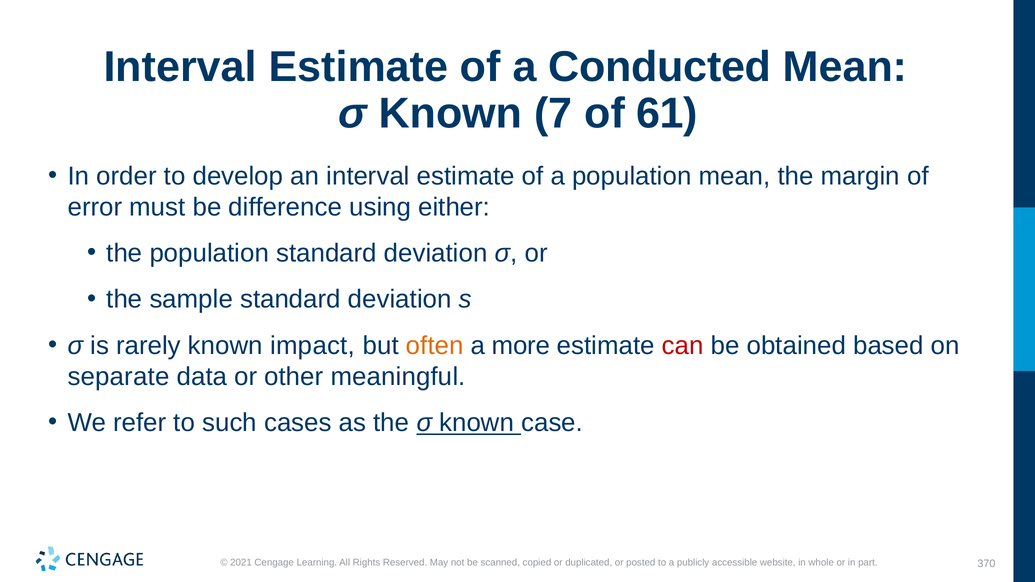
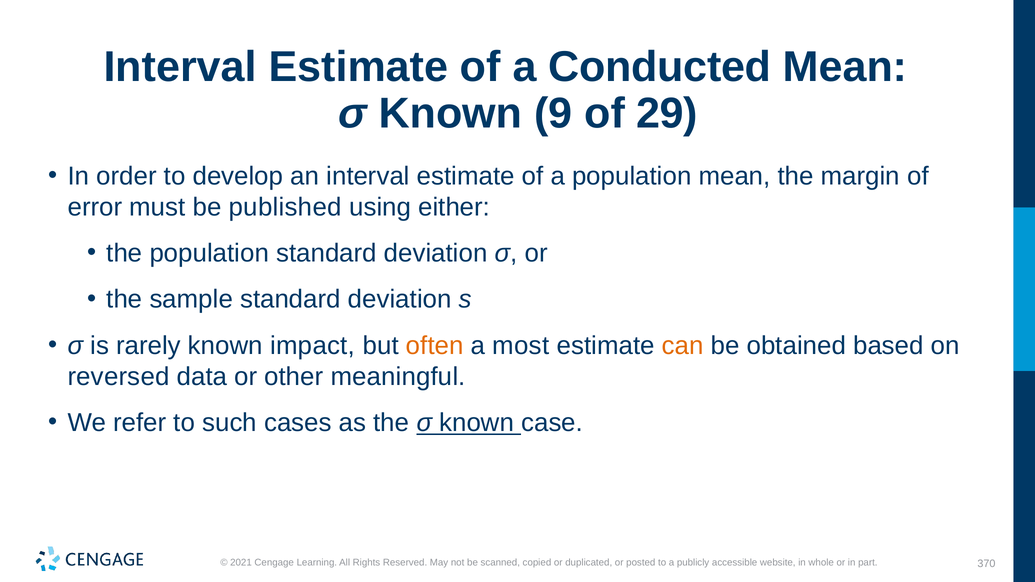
7: 7 -> 9
61: 61 -> 29
difference: difference -> published
more: more -> most
can colour: red -> orange
separate: separate -> reversed
